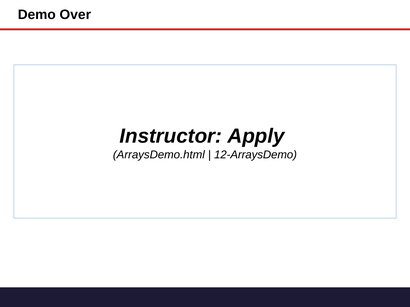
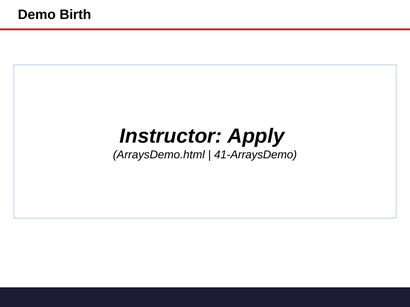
Over: Over -> Birth
12-ArraysDemo: 12-ArraysDemo -> 41-ArraysDemo
